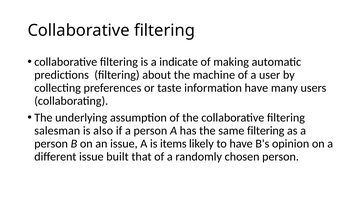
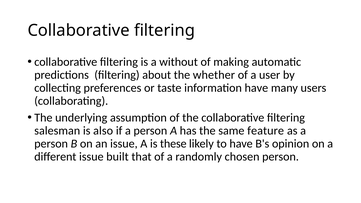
indicate: indicate -> without
machine: machine -> whether
same filtering: filtering -> feature
items: items -> these
